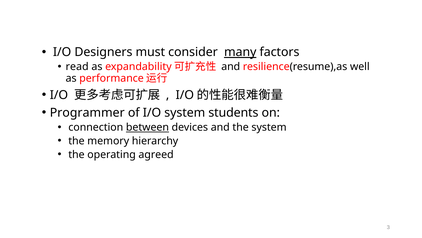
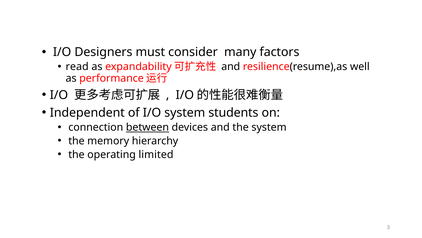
many underline: present -> none
Programmer: Programmer -> Independent
agreed: agreed -> limited
